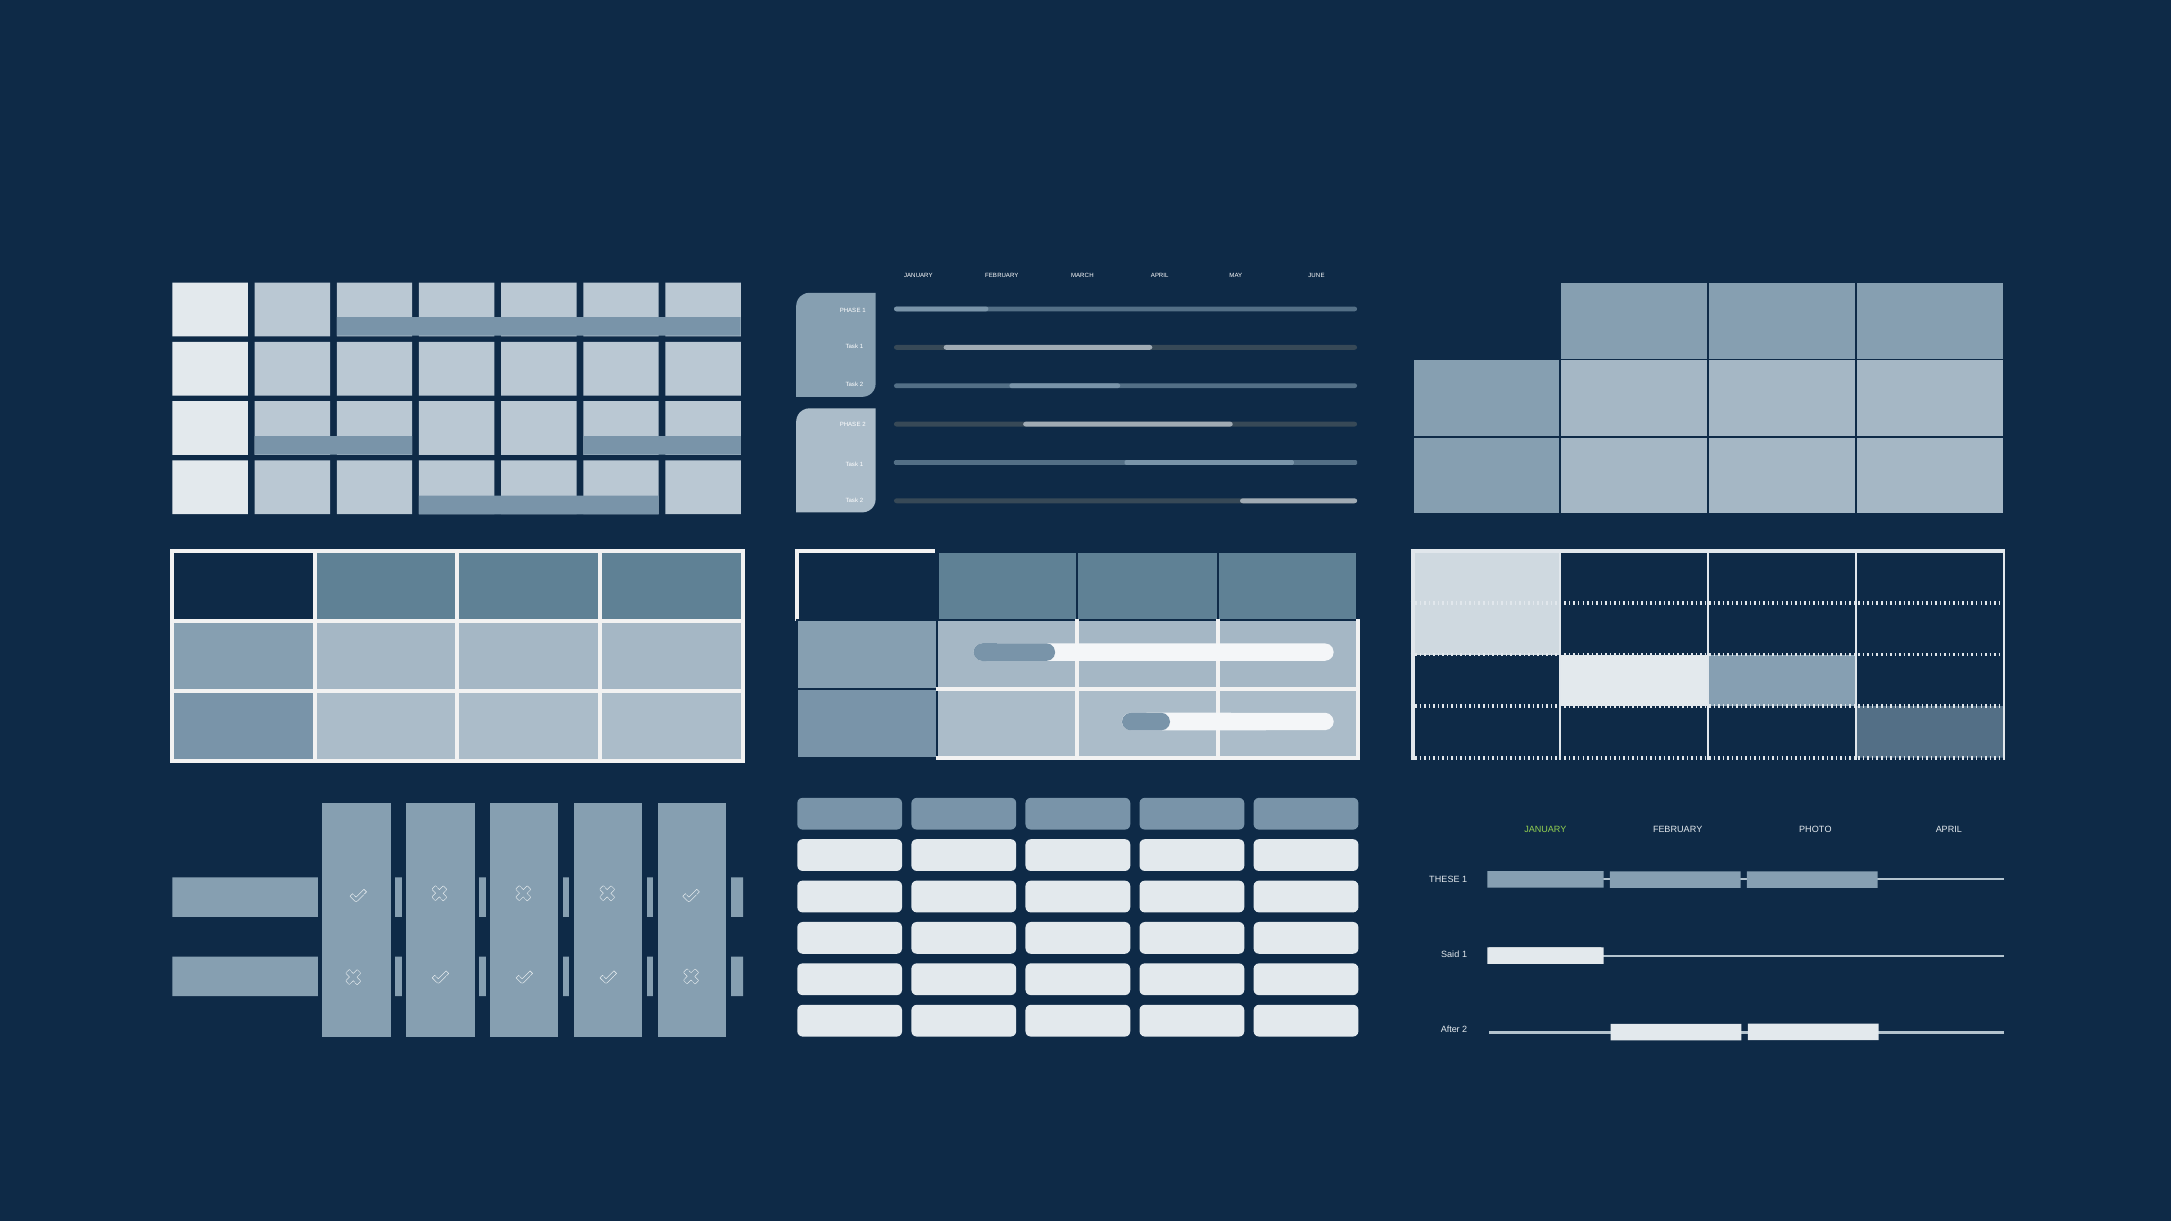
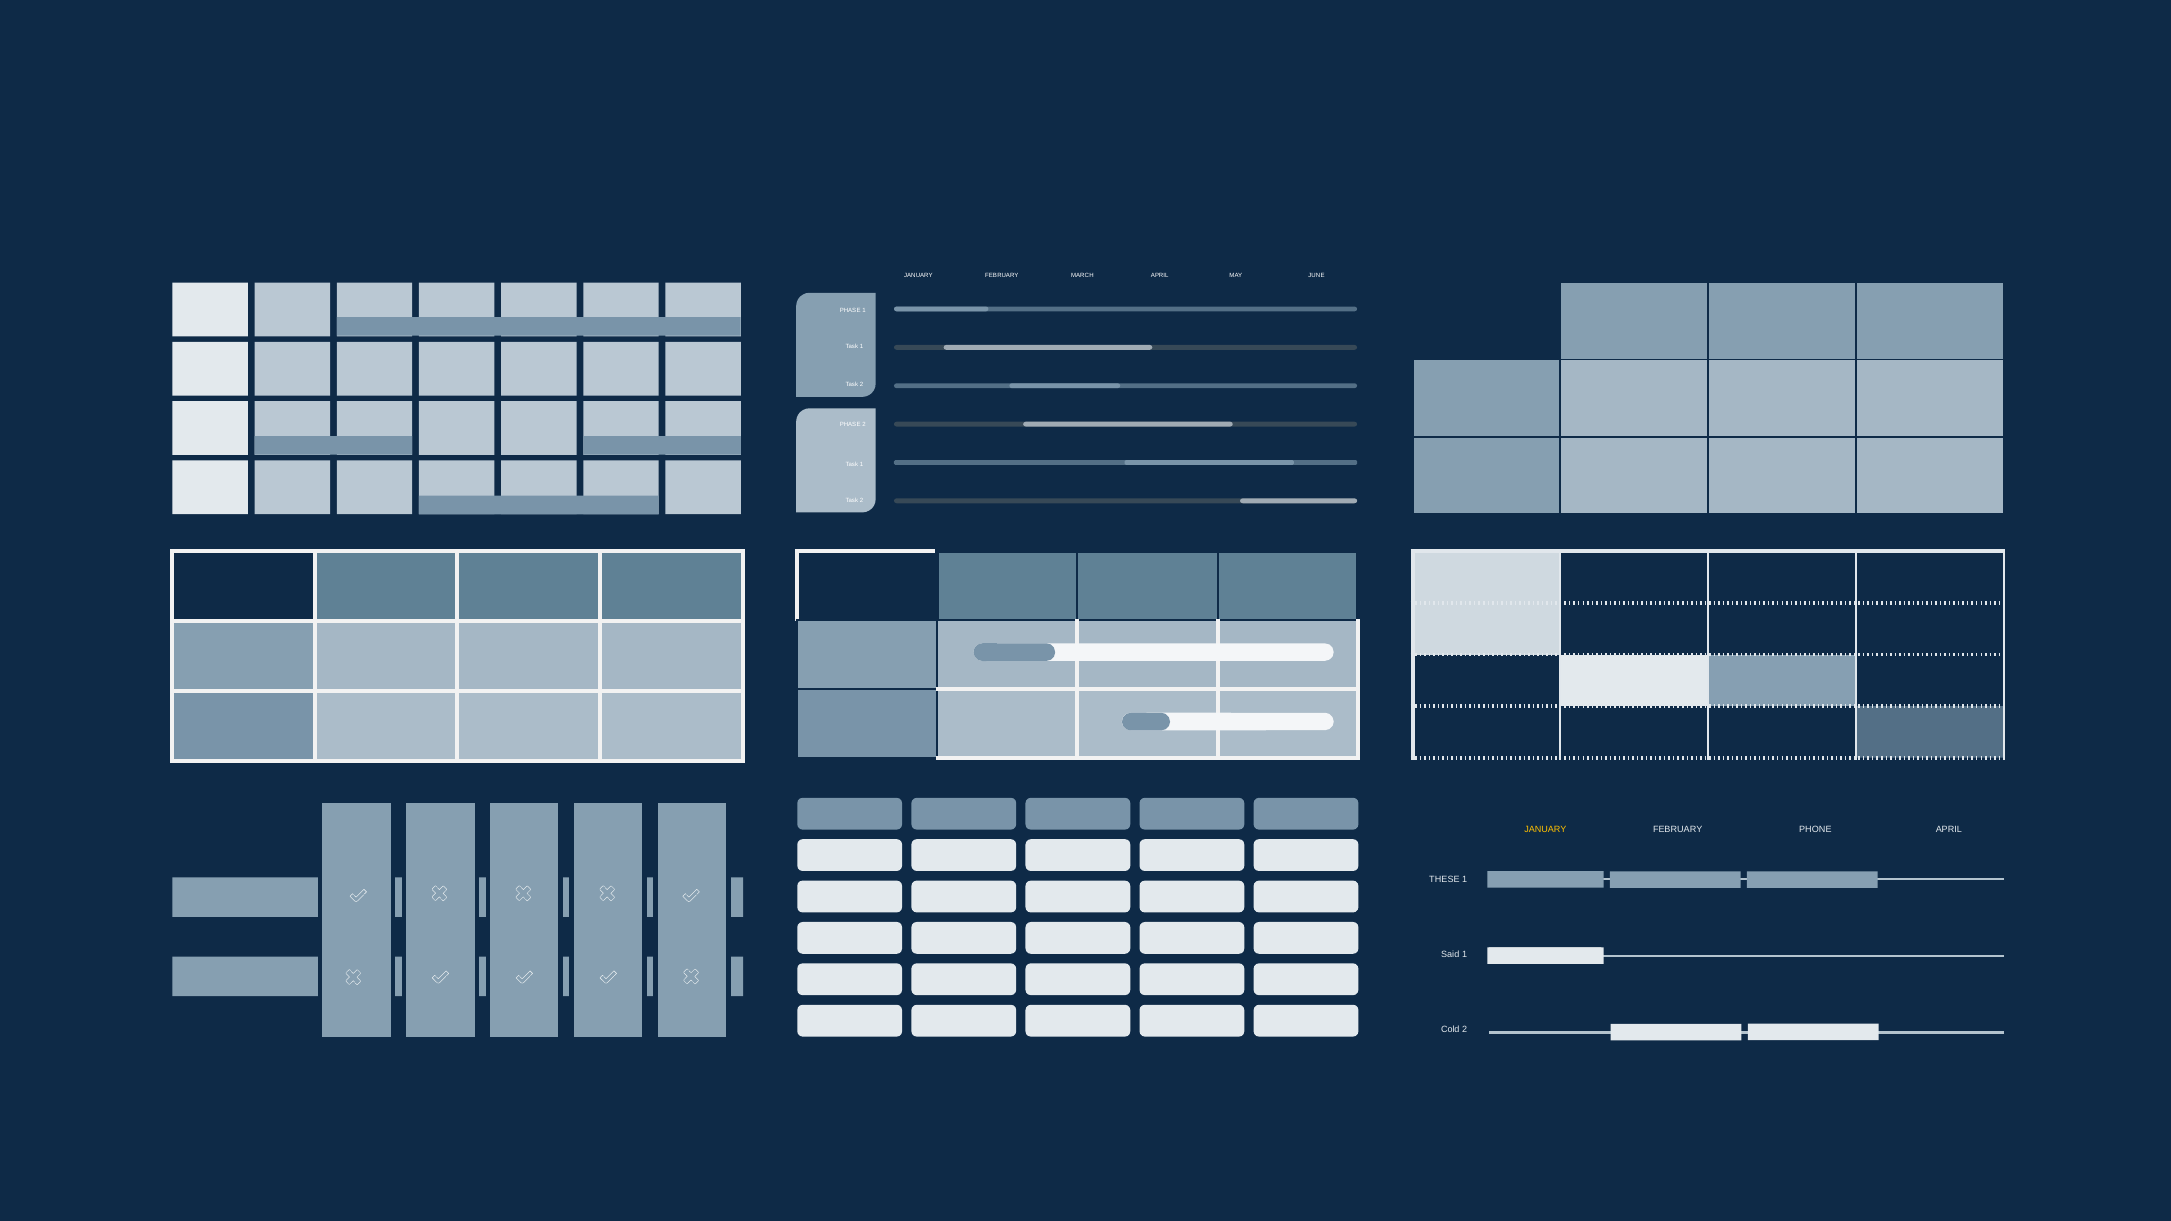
JANUARY at (1545, 830) colour: light green -> yellow
PHOTO: PHOTO -> PHONE
After: After -> Cold
